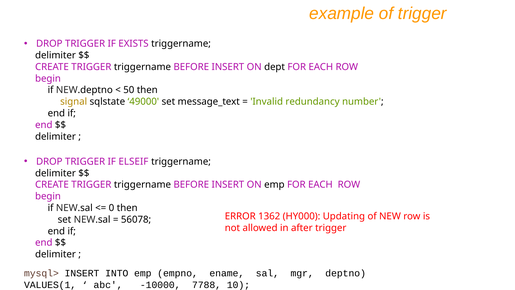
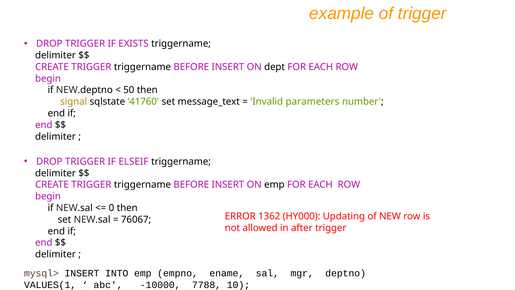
49000: 49000 -> 41760
redundancy: redundancy -> parameters
56078: 56078 -> 76067
